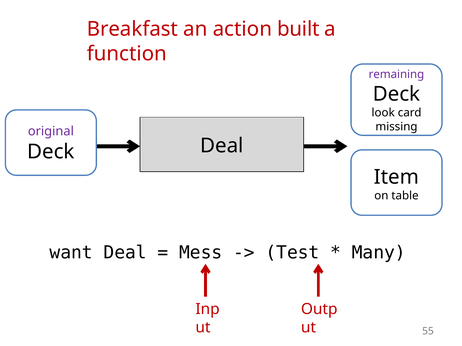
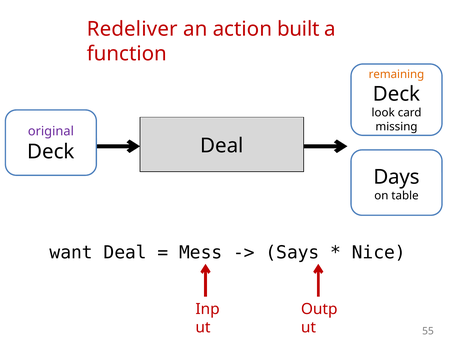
Breakfast: Breakfast -> Redeliver
remaining colour: purple -> orange
Item: Item -> Days
Test: Test -> Says
Many: Many -> Nice
